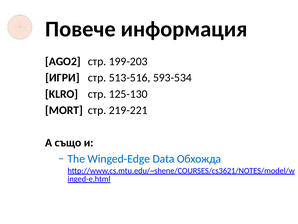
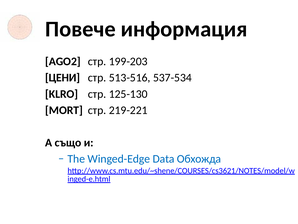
ИГРИ: ИГРИ -> ЦЕНИ
593-534: 593-534 -> 537-534
